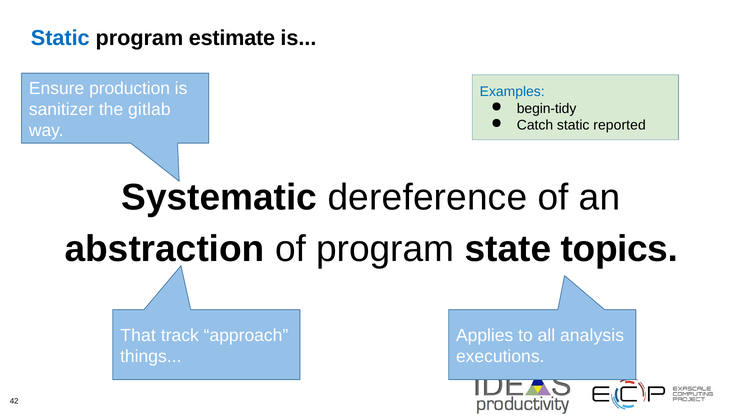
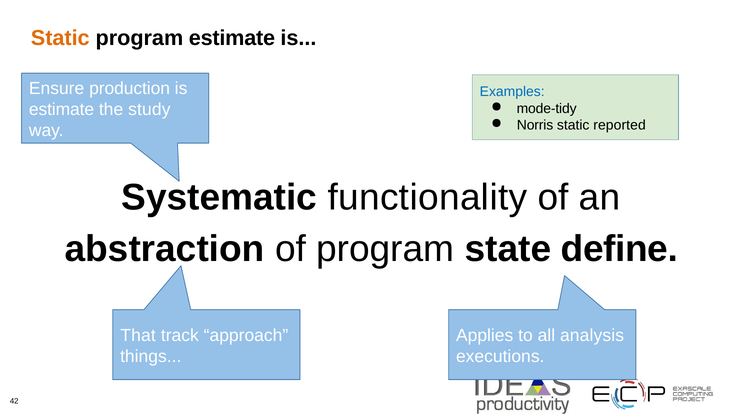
Static at (60, 38) colour: blue -> orange
begin-tidy: begin-tidy -> mode-tidy
sanitizer at (61, 109): sanitizer -> estimate
gitlab: gitlab -> study
Catch: Catch -> Norris
dereference: dereference -> functionality
topics: topics -> define
